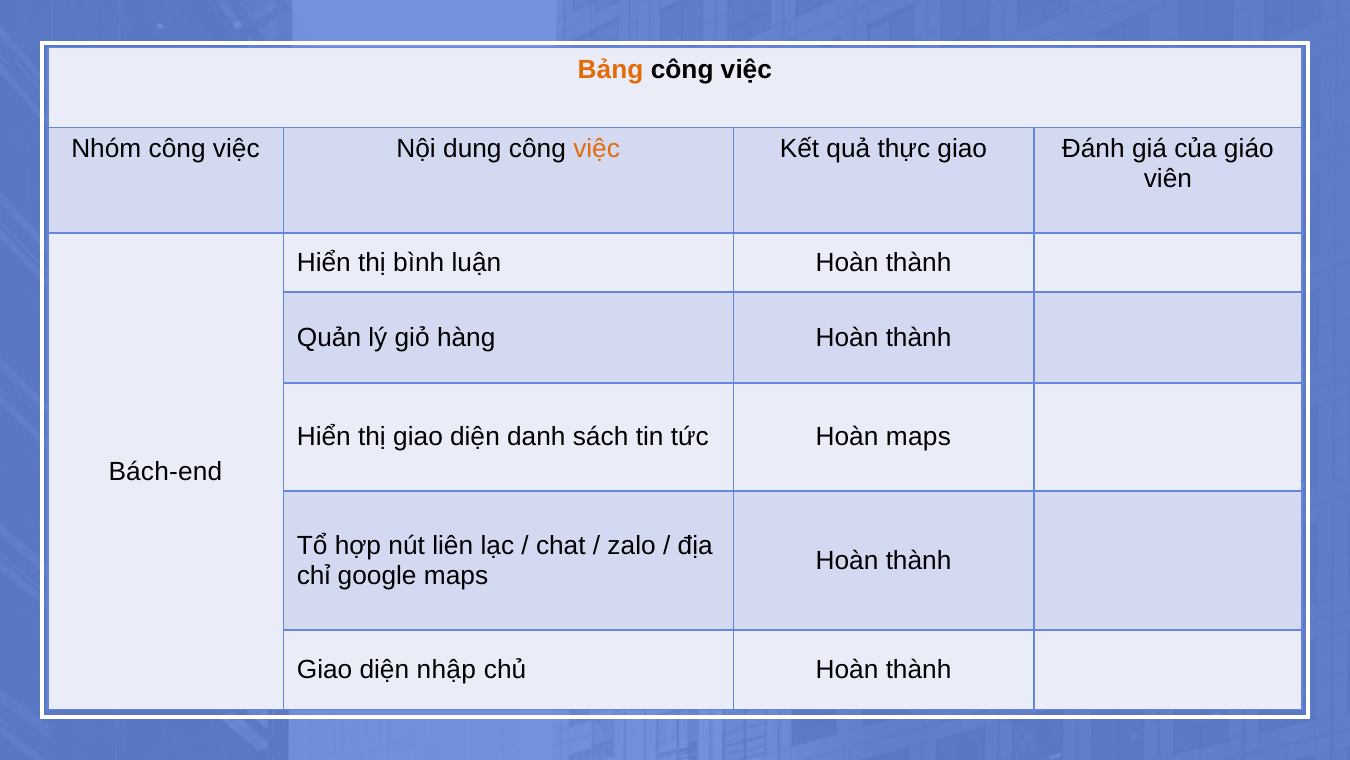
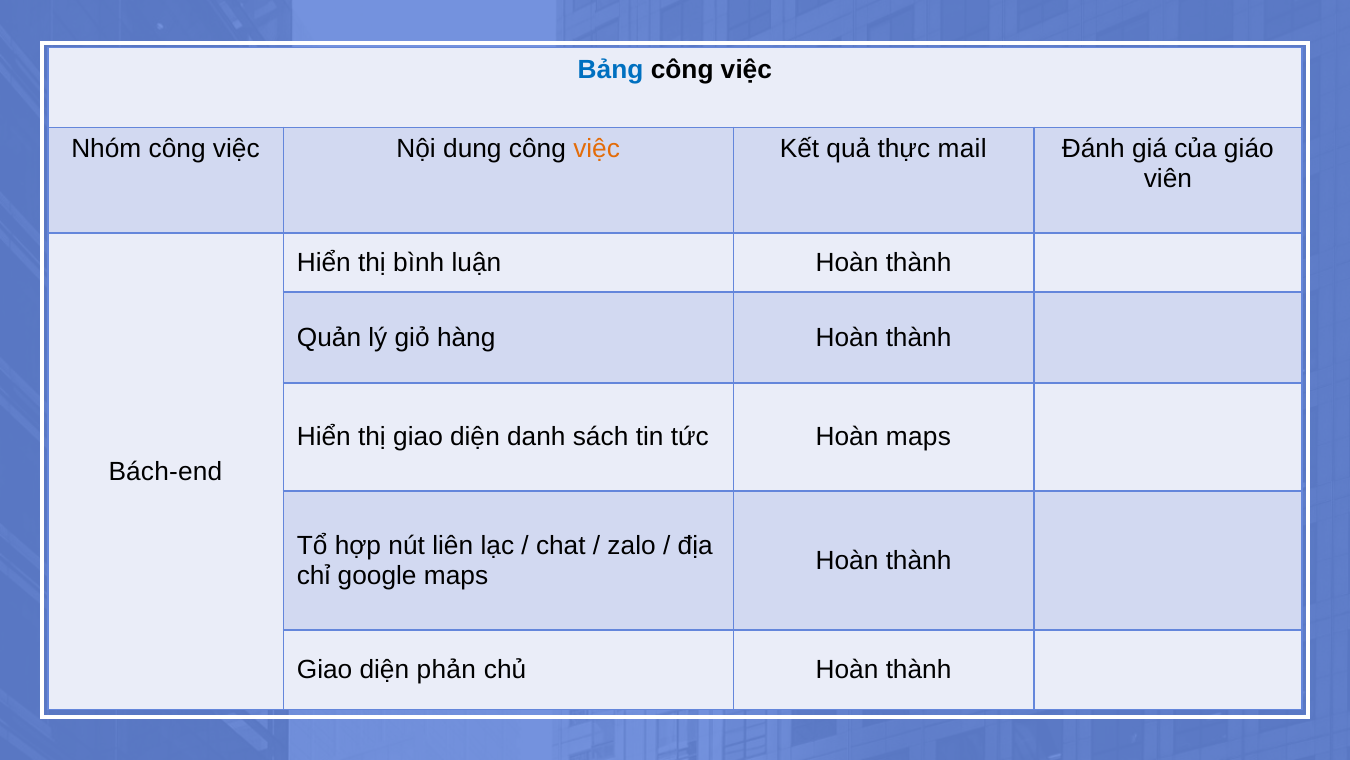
Bảng colour: orange -> blue
thực giao: giao -> mail
nhập: nhập -> phản
